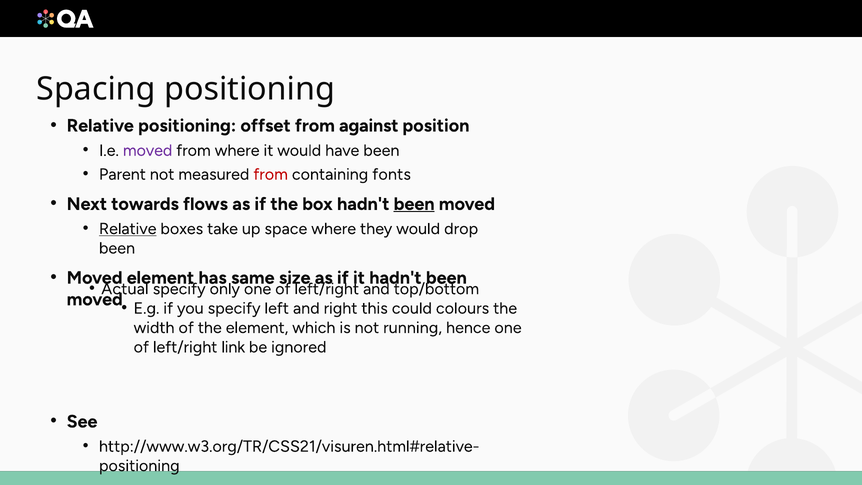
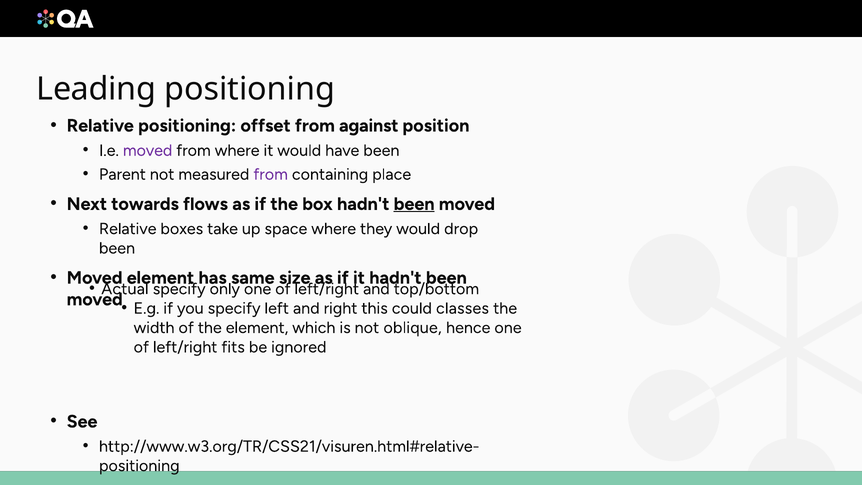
Spacing: Spacing -> Leading
from at (271, 174) colour: red -> purple
fonts: fonts -> place
Relative at (128, 229) underline: present -> none
colours: colours -> classes
running: running -> oblique
link: link -> fits
